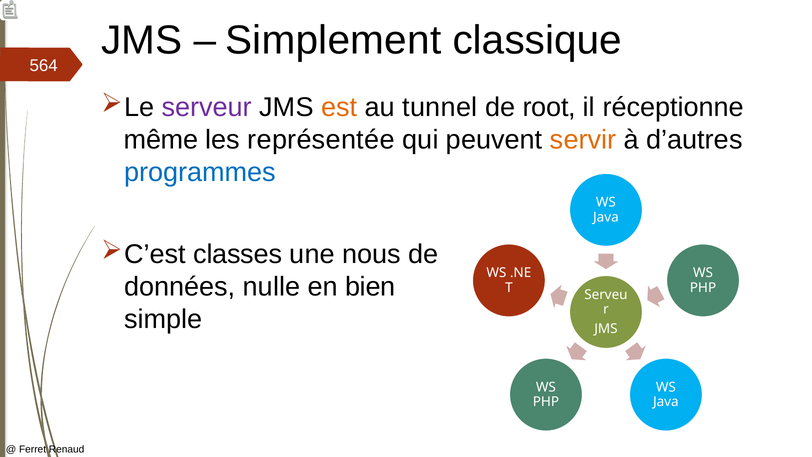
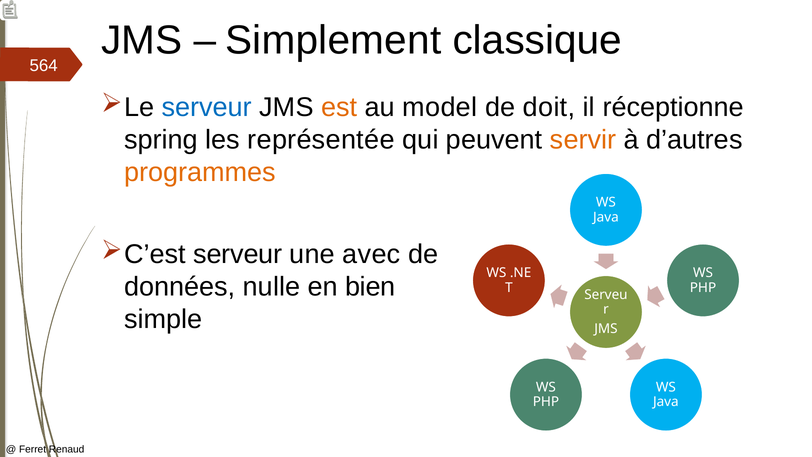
serveur at (207, 107) colour: purple -> blue
tunnel: tunnel -> model
root: root -> doit
même: même -> spring
programmes colour: blue -> orange
classes at (238, 254): classes -> serveur
nous: nous -> avec
